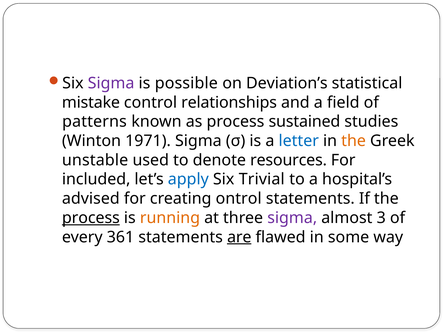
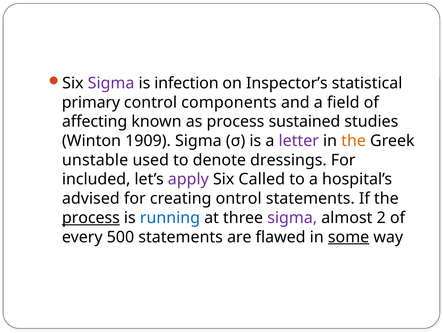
possible: possible -> infection
Deviation’s: Deviation’s -> Inspector’s
mistake: mistake -> primary
relationships: relationships -> components
patterns: patterns -> affecting
1971: 1971 -> 1909
letter colour: blue -> purple
resources: resources -> dressings
apply colour: blue -> purple
Trivial: Trivial -> Called
running colour: orange -> blue
3: 3 -> 2
361: 361 -> 500
are underline: present -> none
some underline: none -> present
